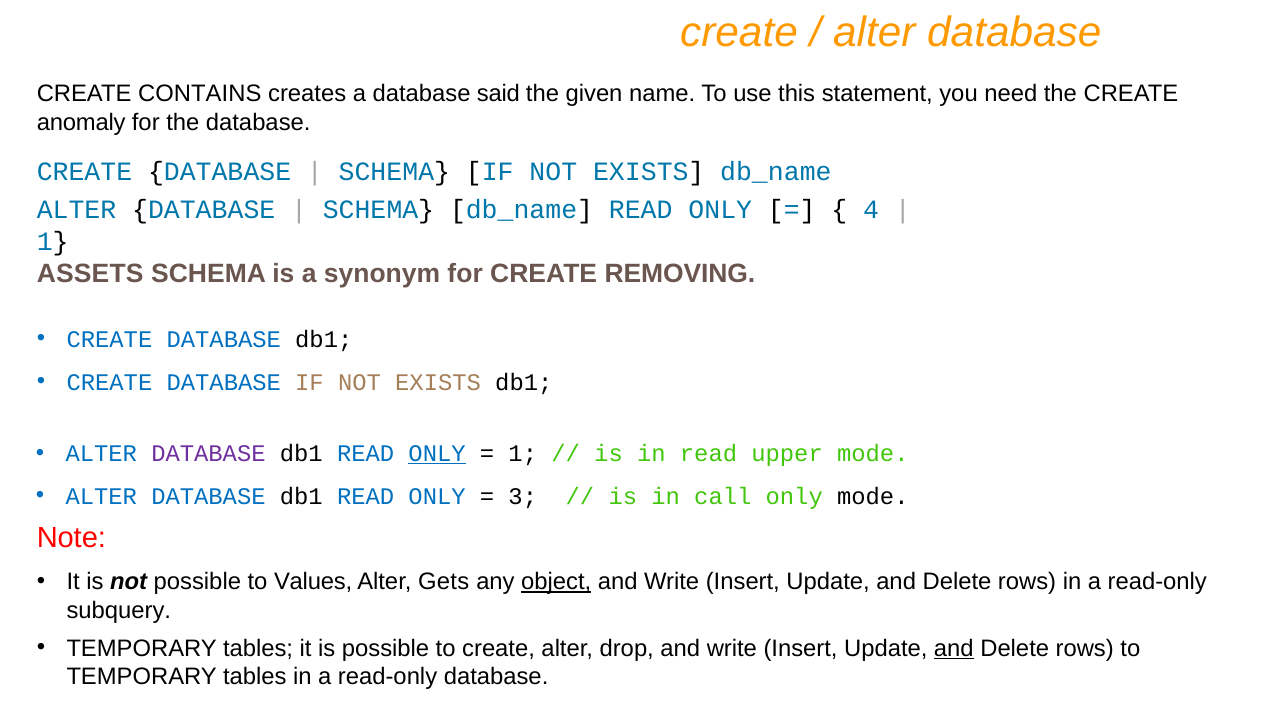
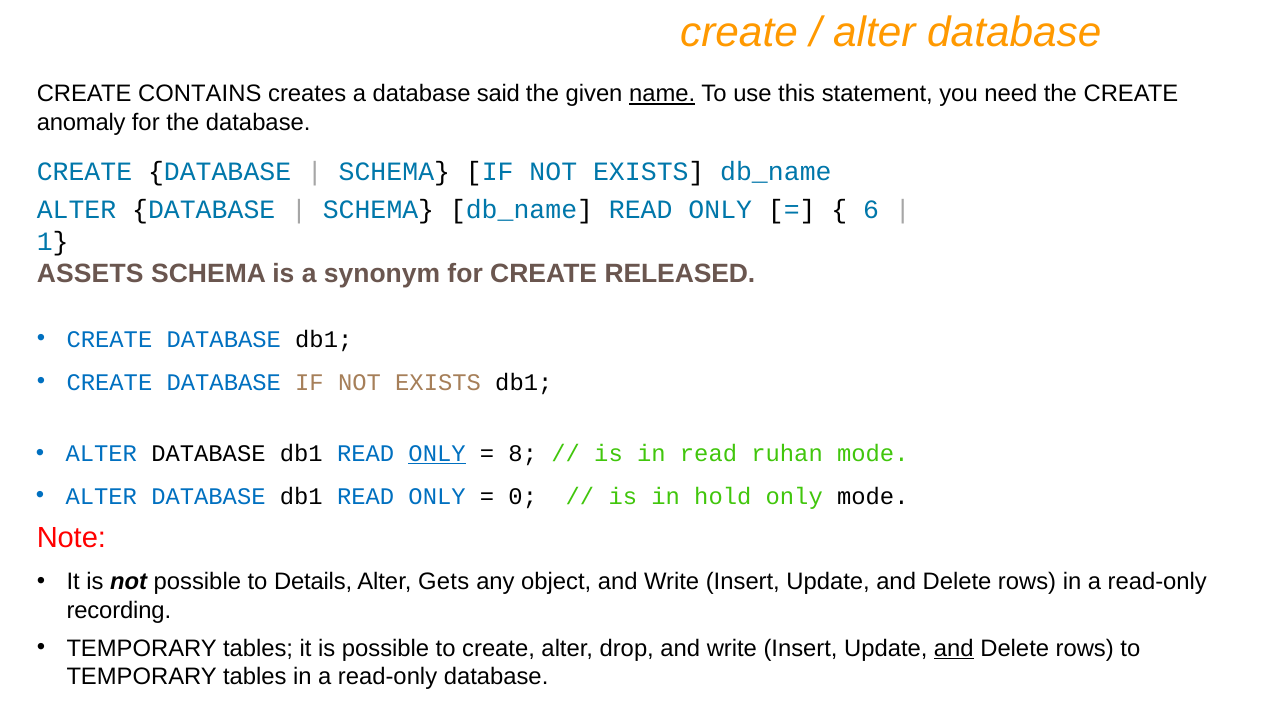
name underline: none -> present
4: 4 -> 6
REMOVING: REMOVING -> RELEASED
DATABASE at (208, 454) colour: purple -> black
1 at (523, 454): 1 -> 8
upper: upper -> ruhan
3: 3 -> 0
call: call -> hold
Values: Values -> Details
object underline: present -> none
subquery: subquery -> recording
